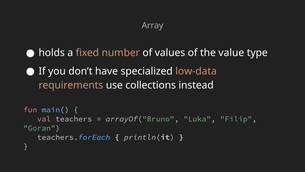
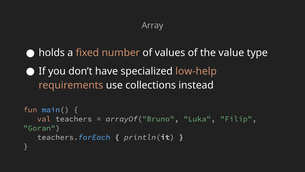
low-data: low-data -> low-help
